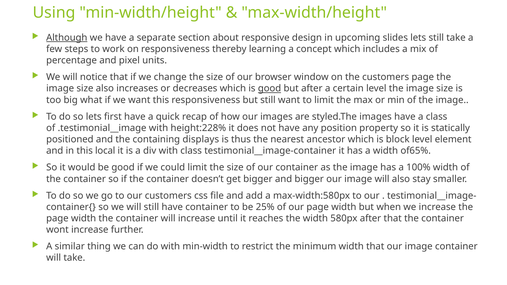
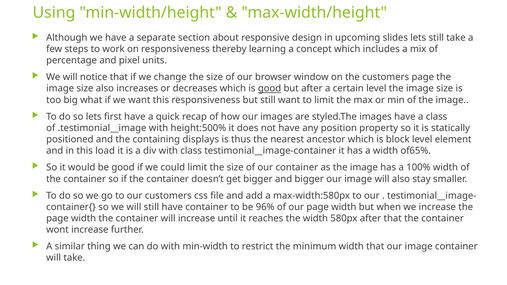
Although underline: present -> none
height:228%: height:228% -> height:500%
local: local -> load
25%: 25% -> 96%
